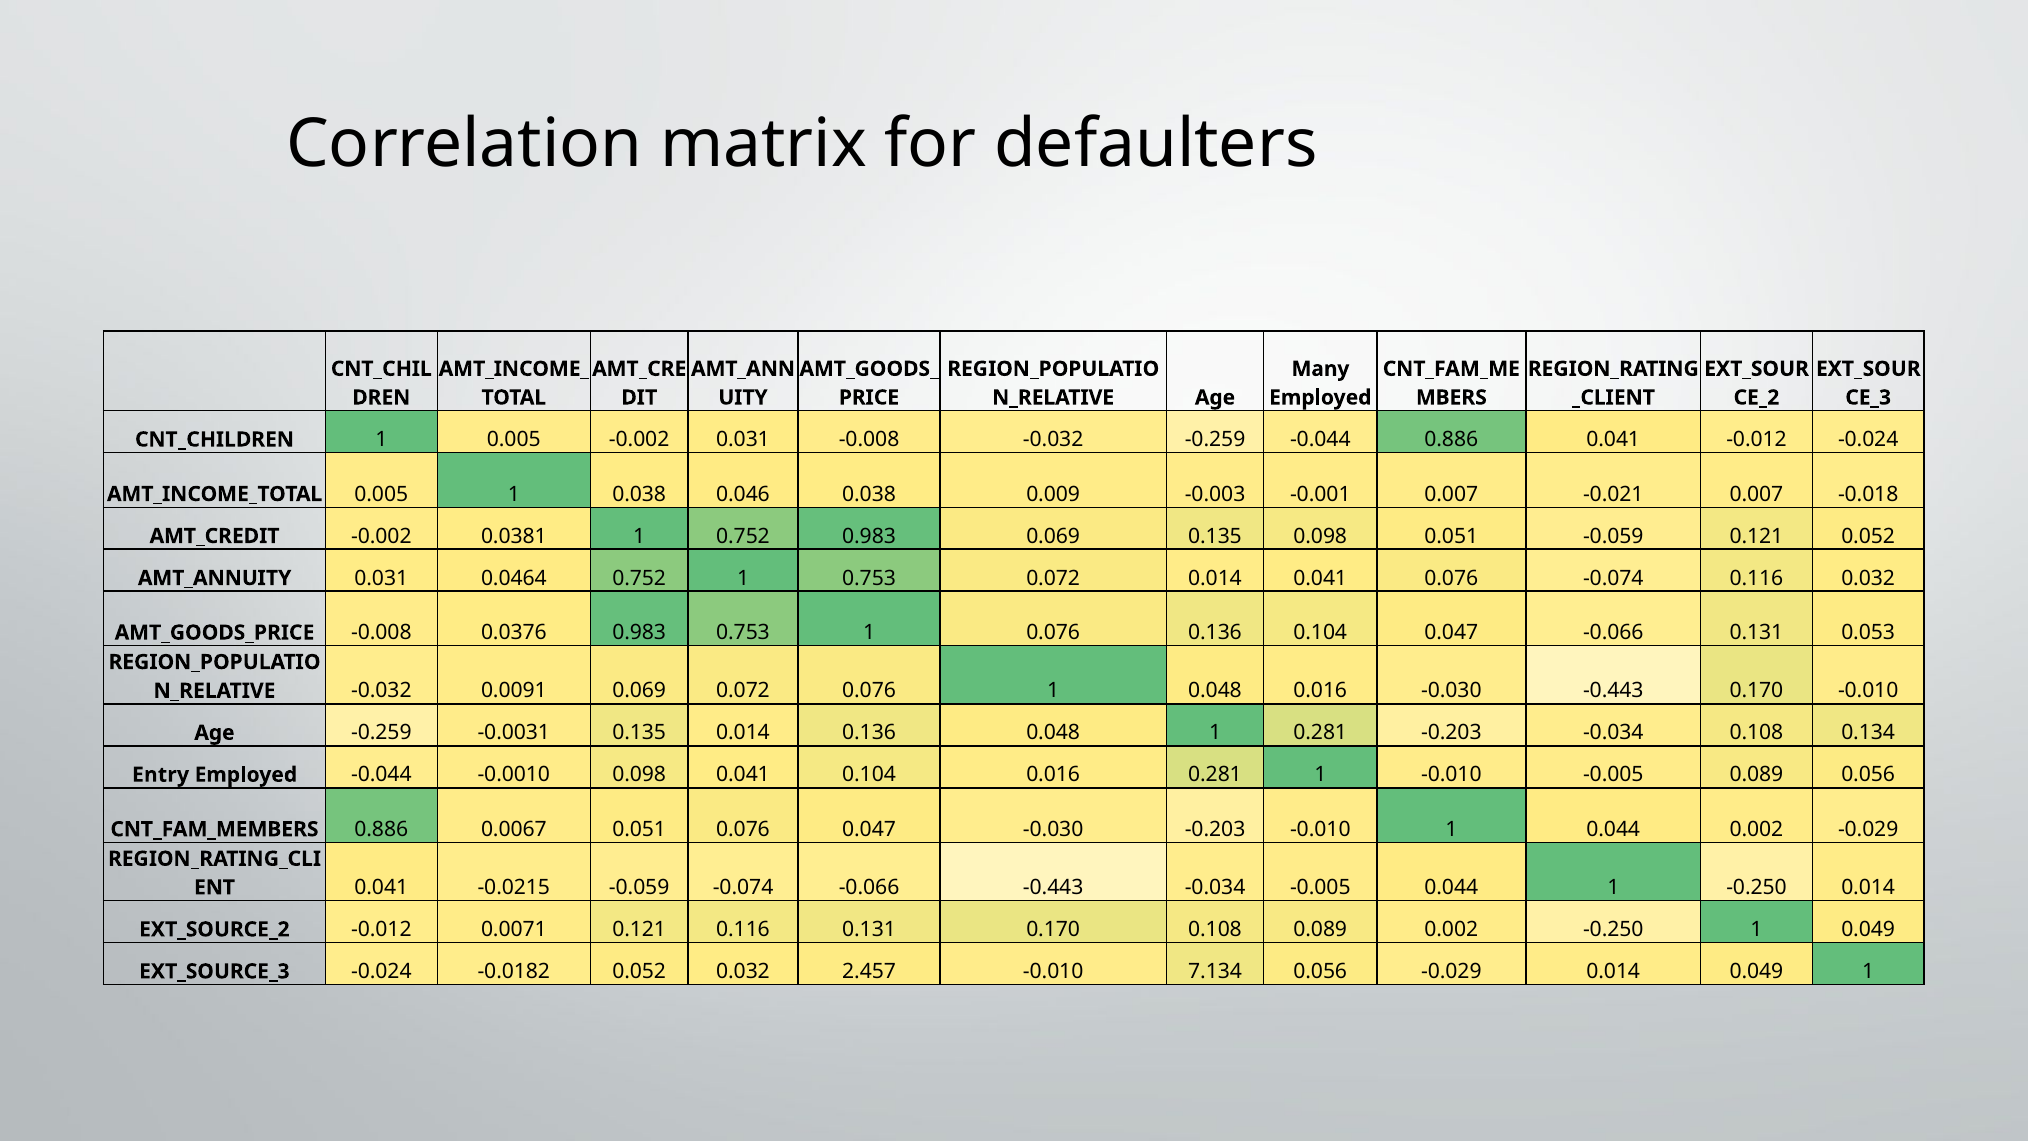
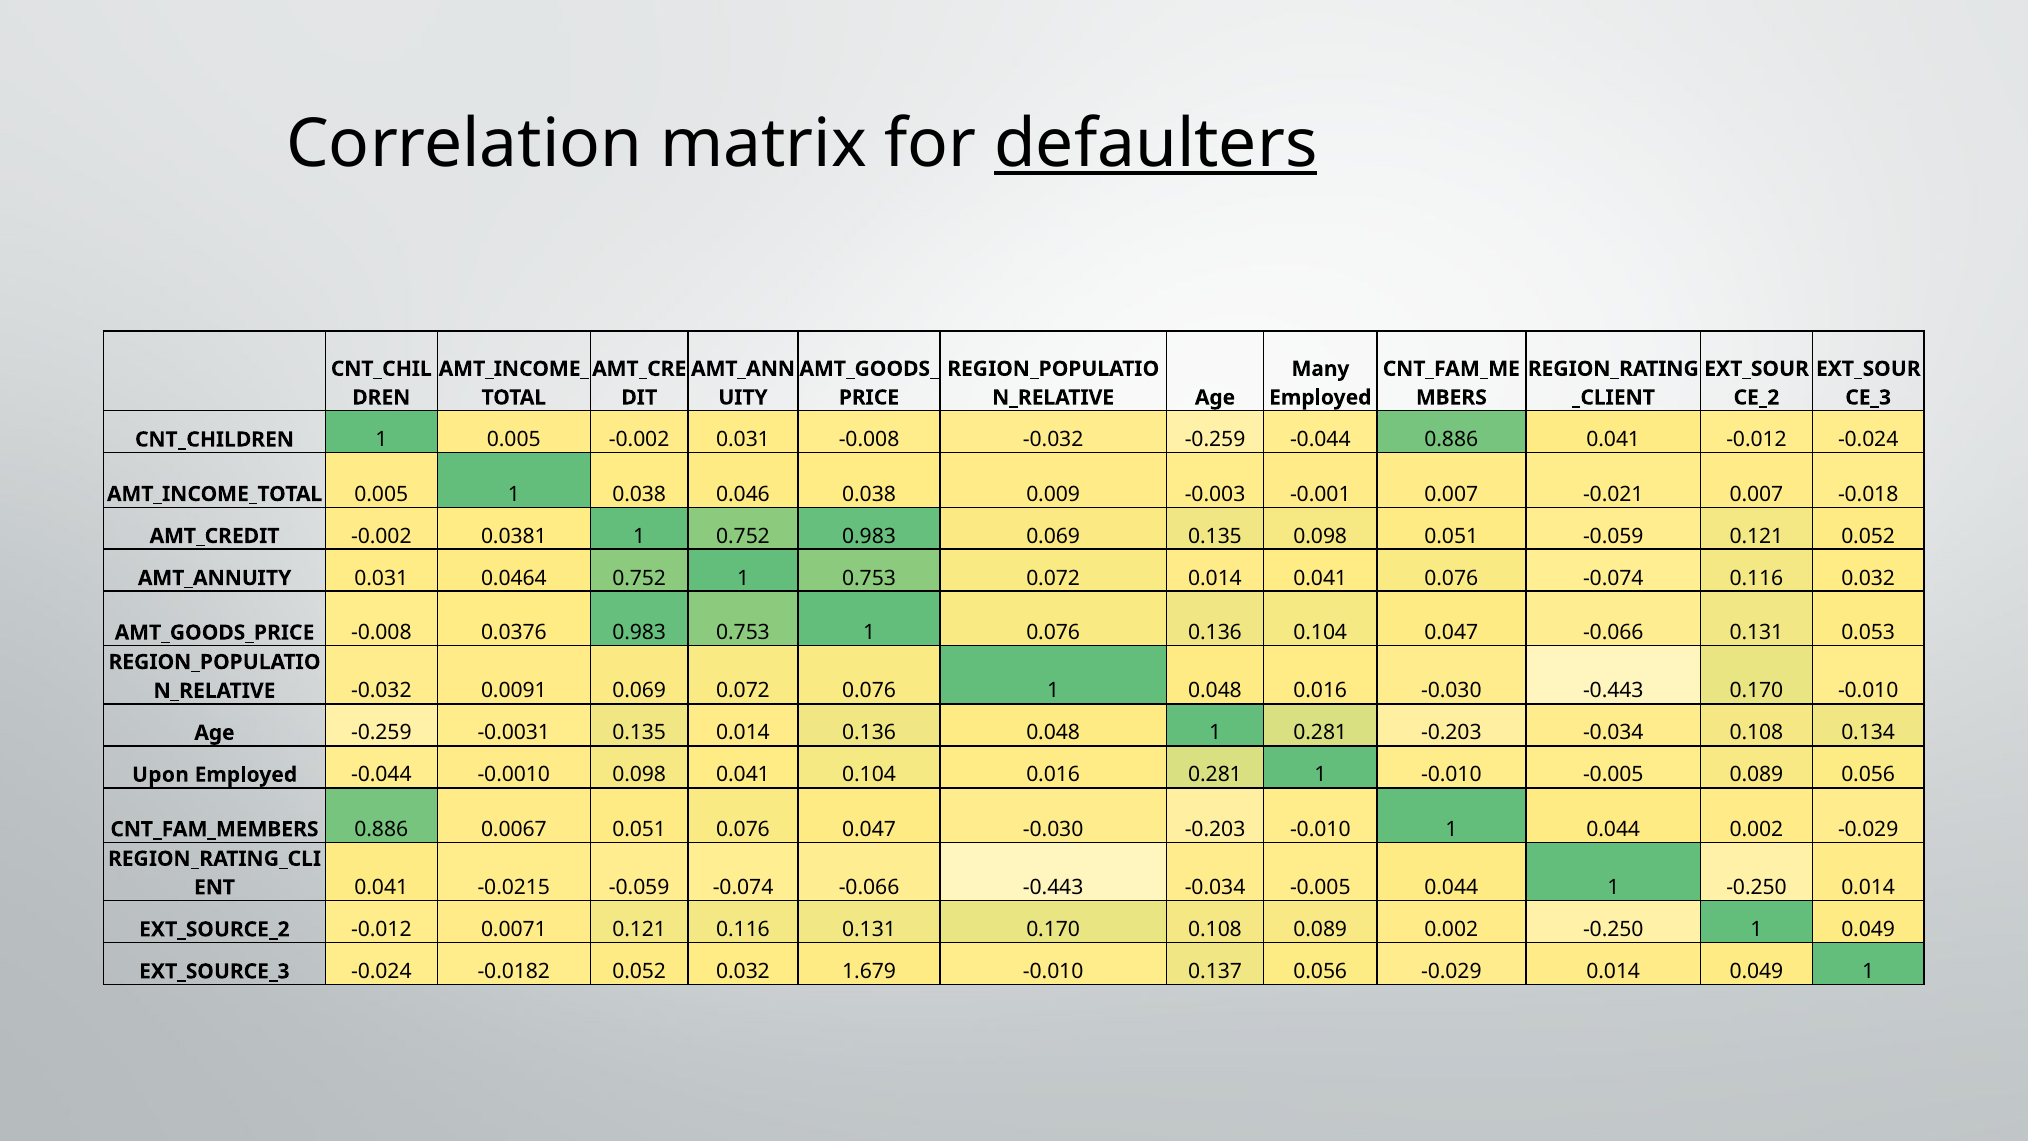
defaulters underline: none -> present
Entry: Entry -> Upon
2.457: 2.457 -> 1.679
7.134: 7.134 -> 0.137
